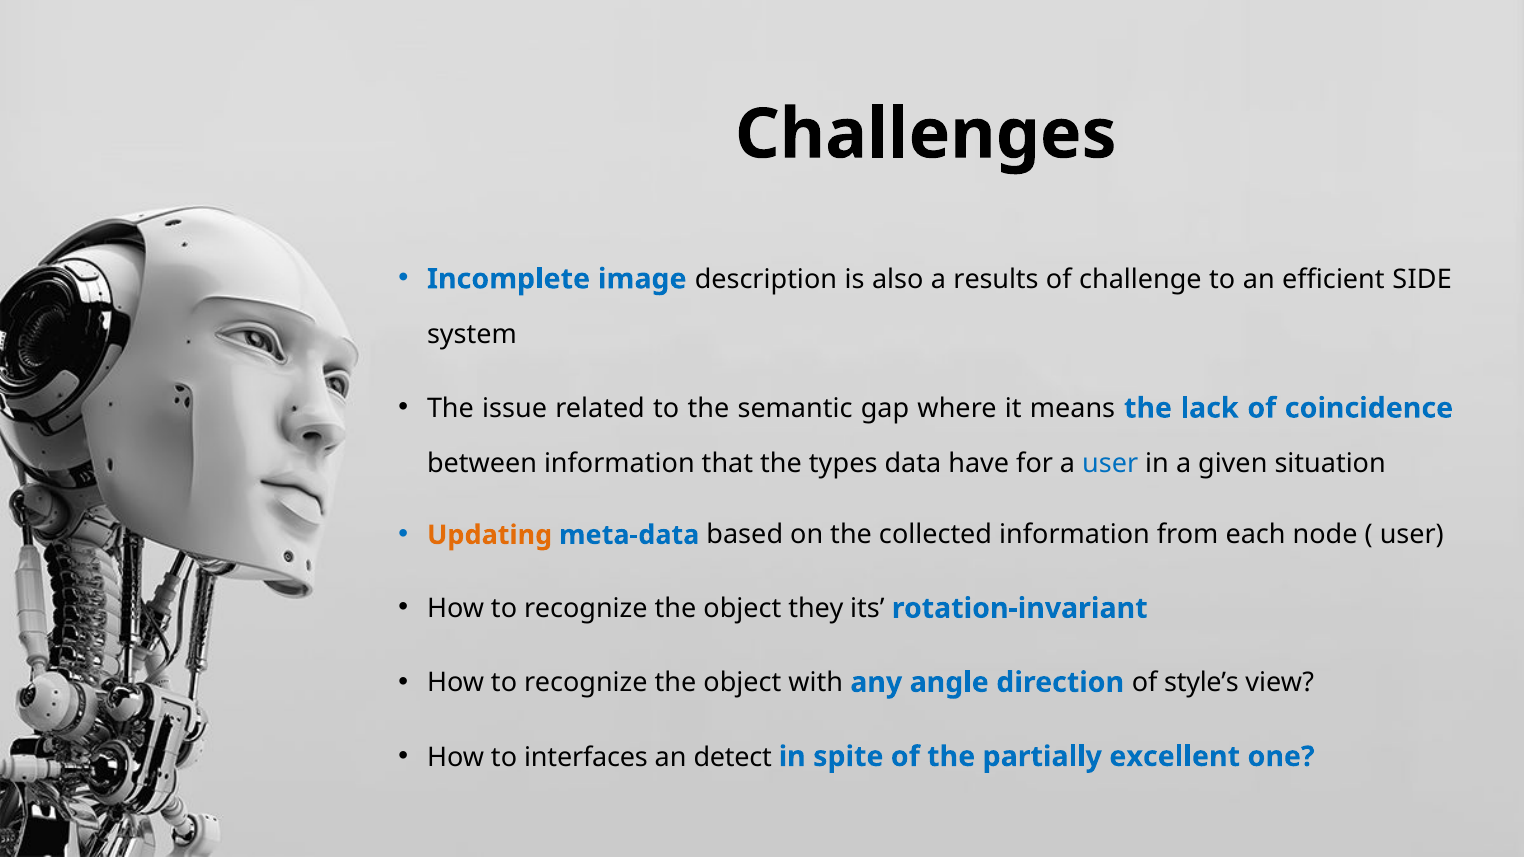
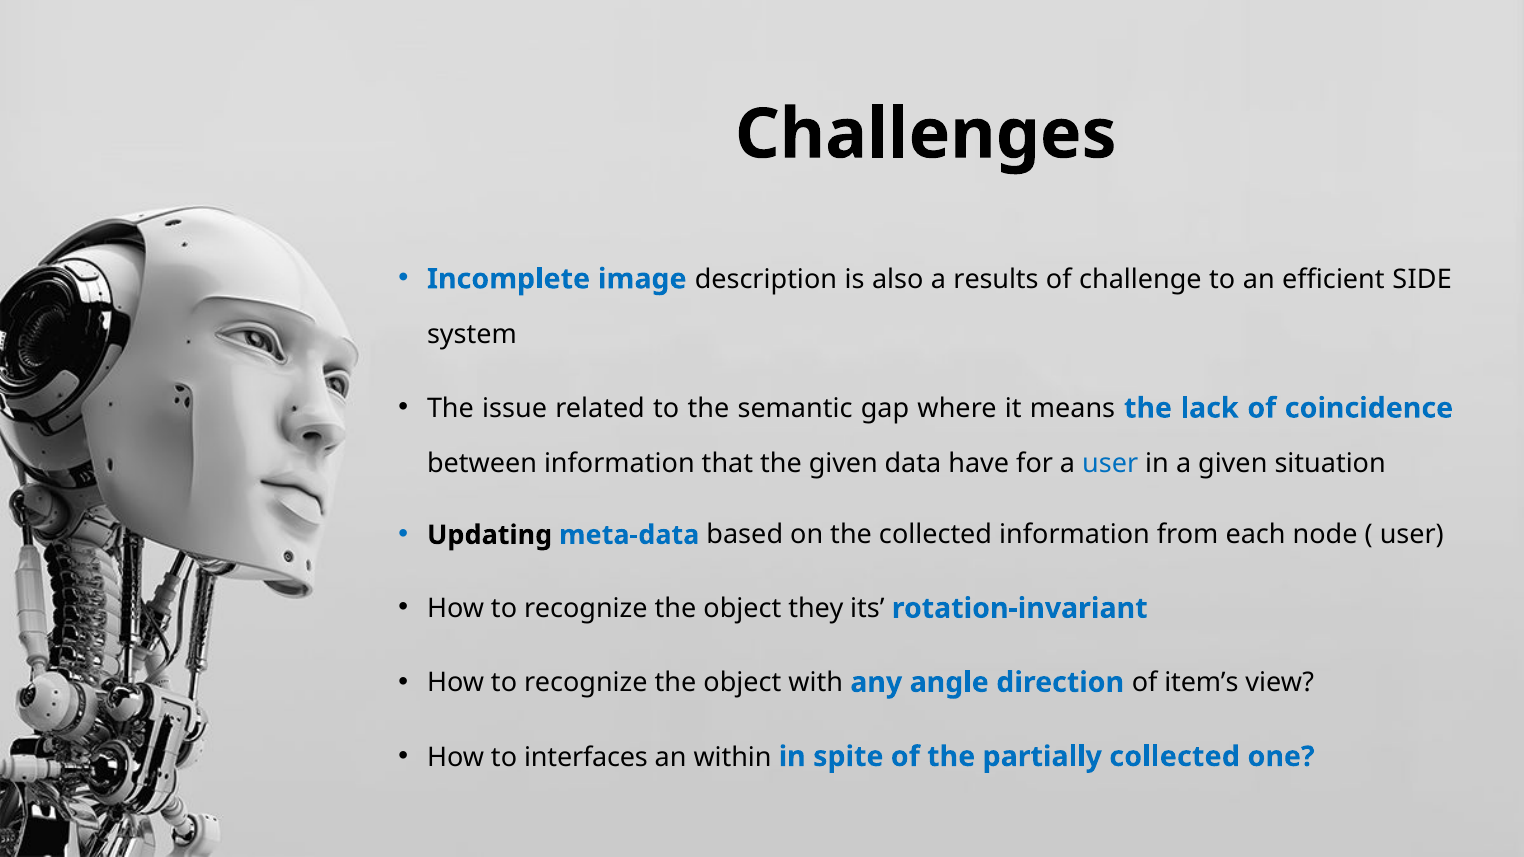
the types: types -> given
Updating colour: orange -> black
style’s: style’s -> item’s
detect: detect -> within
partially excellent: excellent -> collected
